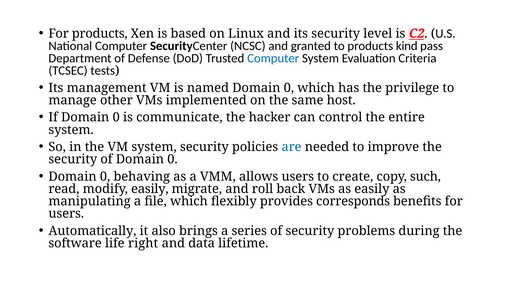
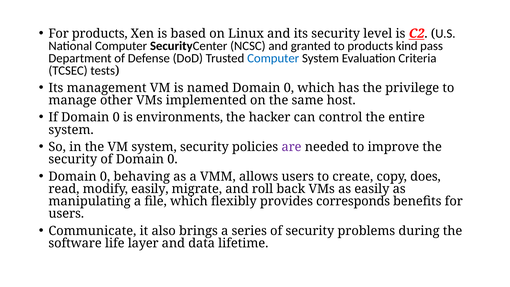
communicate: communicate -> environments
are colour: blue -> purple
such: such -> does
Automatically: Automatically -> Communicate
right: right -> layer
